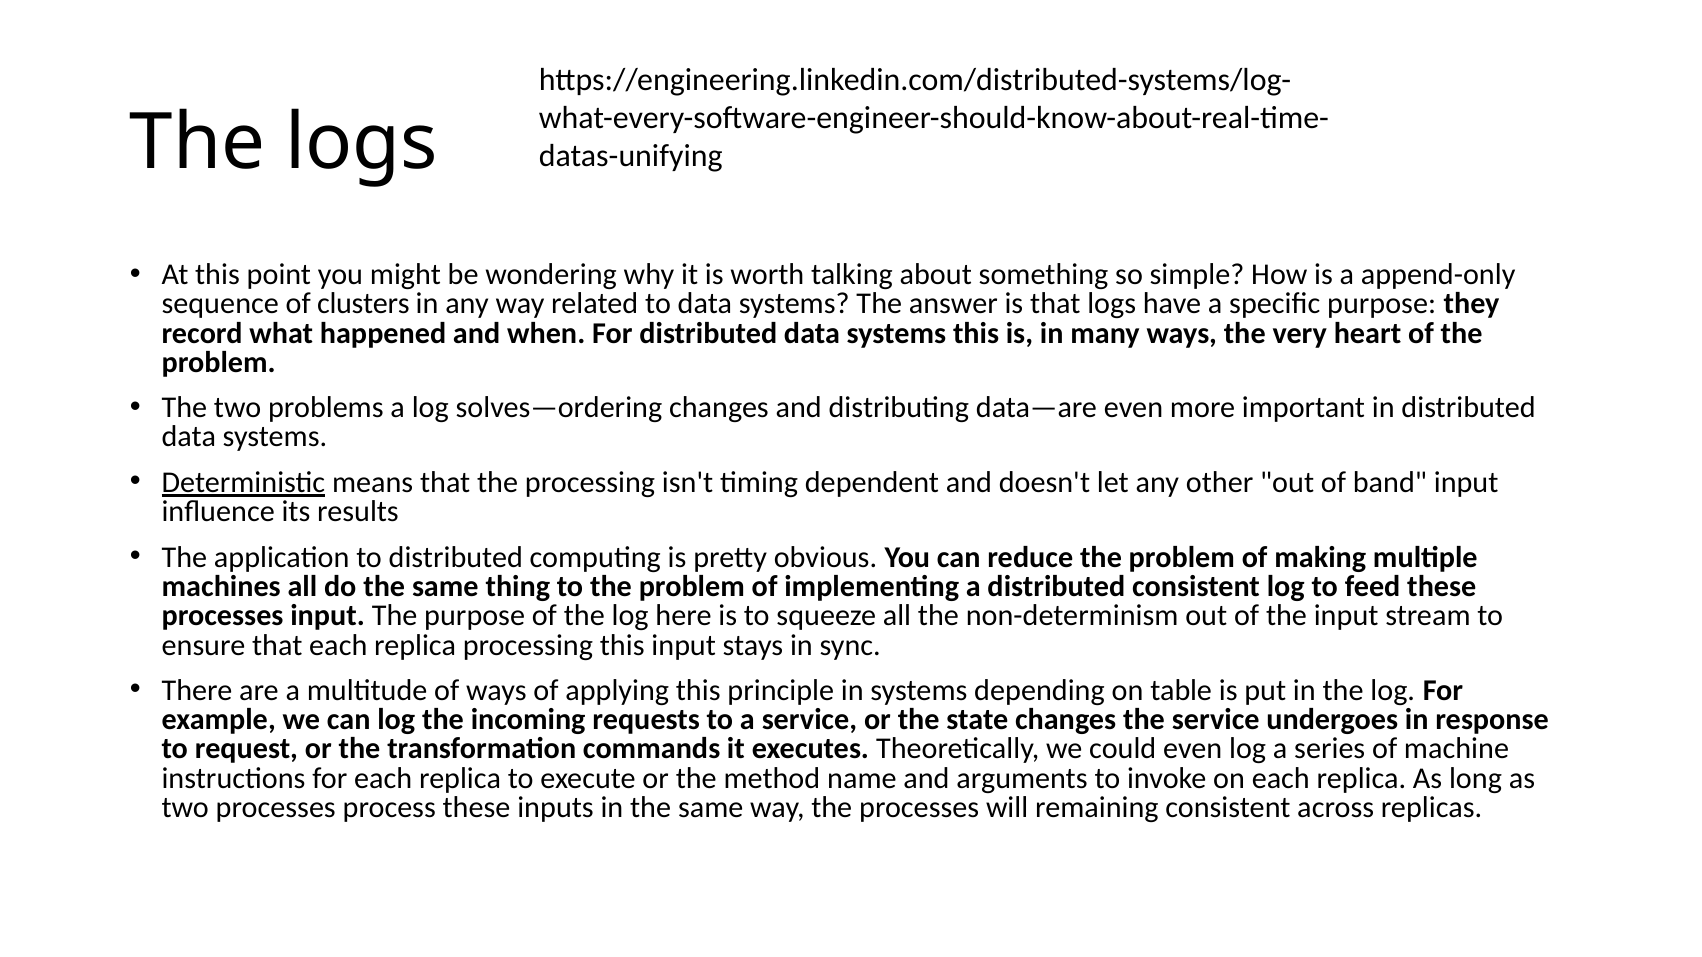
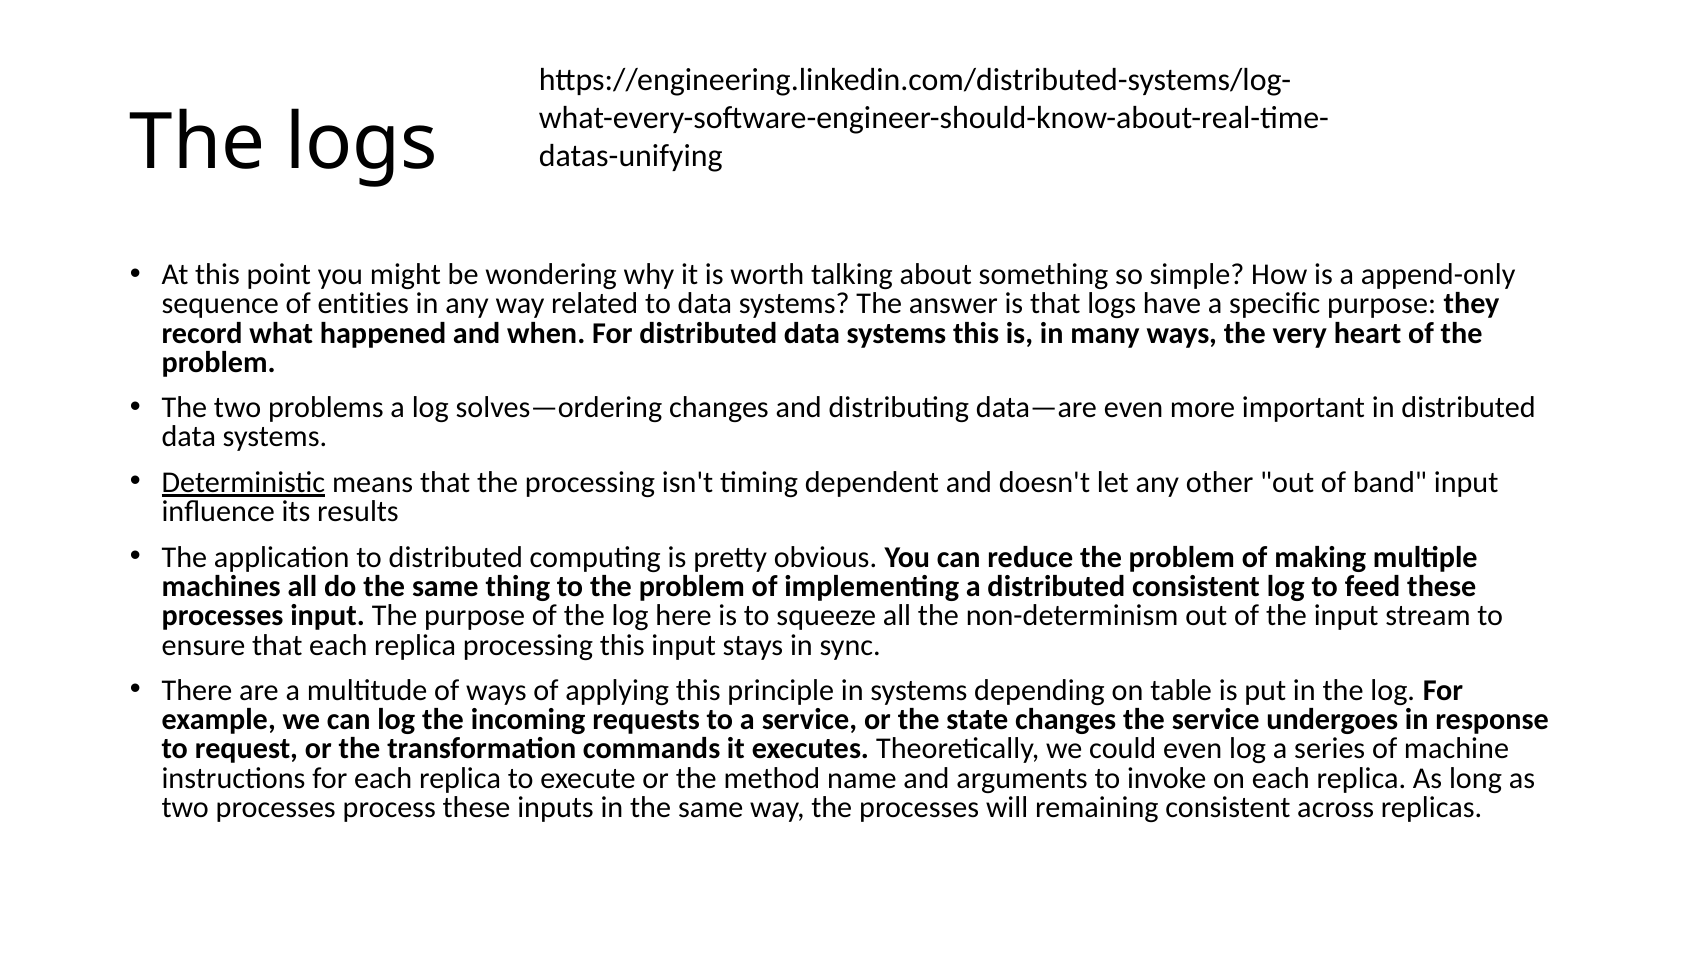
clusters: clusters -> entities
